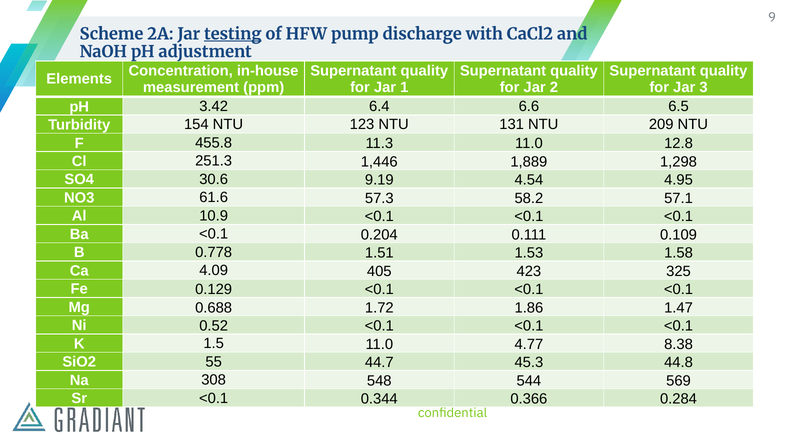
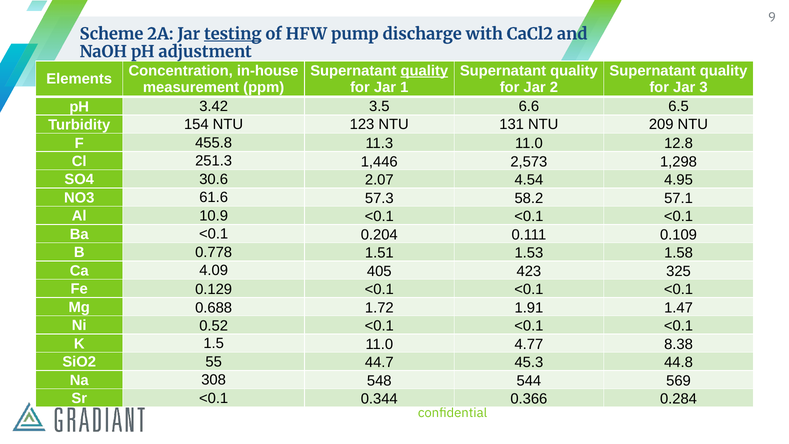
quality at (424, 71) underline: none -> present
6.4: 6.4 -> 3.5
1,889: 1,889 -> 2,573
9.19: 9.19 -> 2.07
1.86: 1.86 -> 1.91
